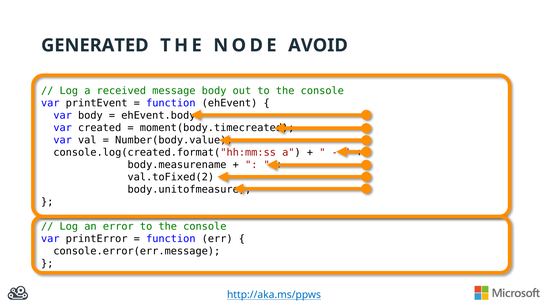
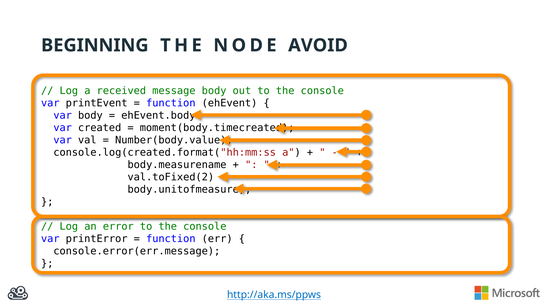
GENERATED: GENERATED -> BEGINNING
